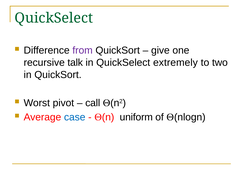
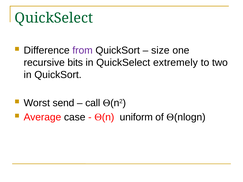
give: give -> size
talk: talk -> bits
pivot: pivot -> send
case colour: blue -> black
